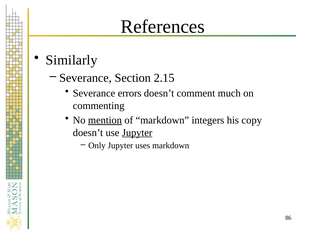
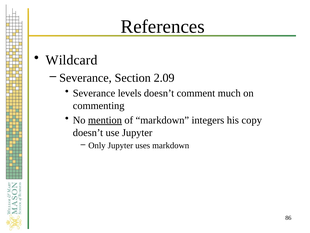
Similarly: Similarly -> Wildcard
2.15: 2.15 -> 2.09
errors: errors -> levels
Jupyter at (137, 132) underline: present -> none
